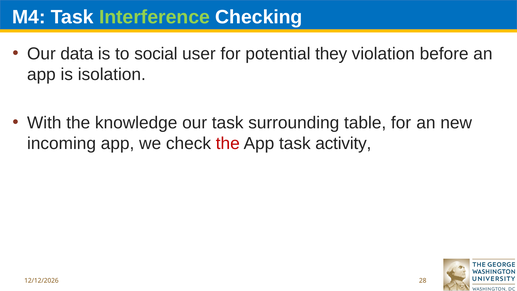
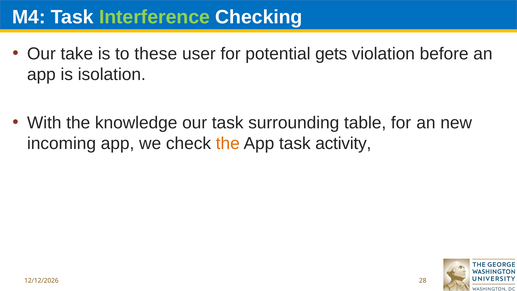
data: data -> take
social: social -> these
they: they -> gets
the at (228, 143) colour: red -> orange
